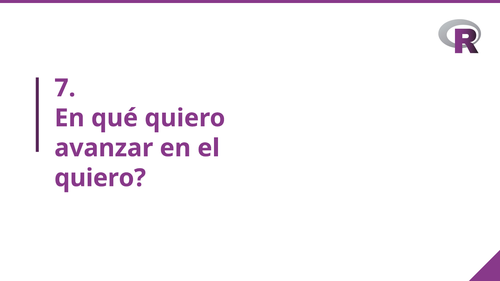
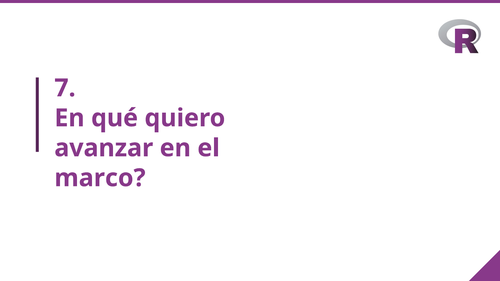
quiero at (100, 178): quiero -> marco
